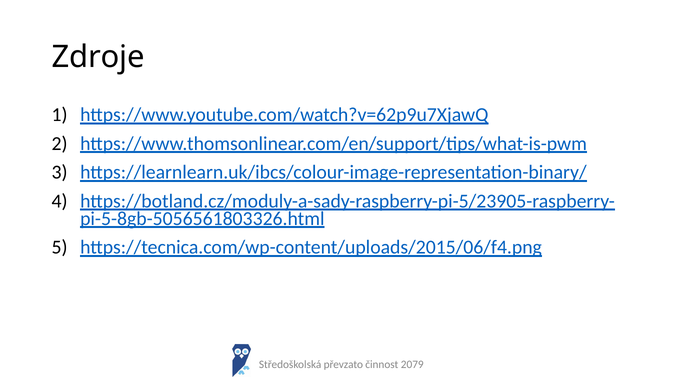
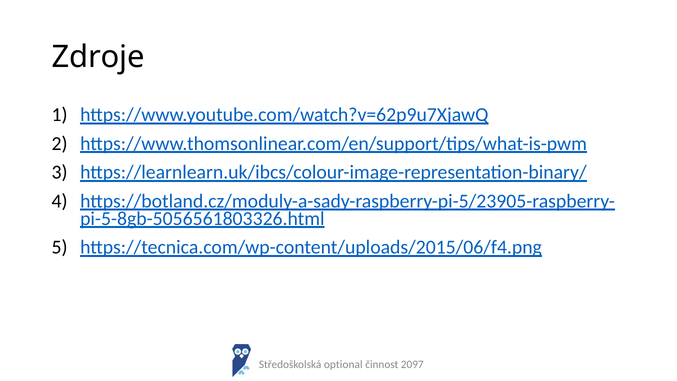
převzato: převzato -> optional
2079: 2079 -> 2097
